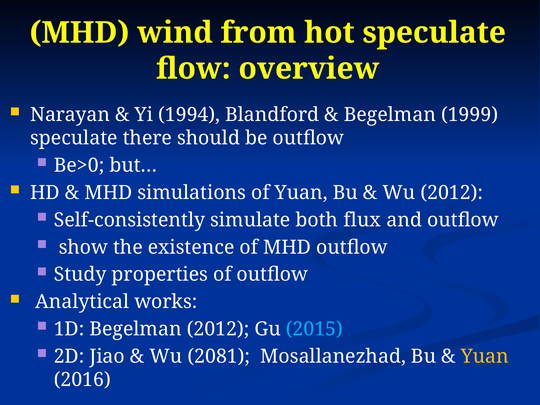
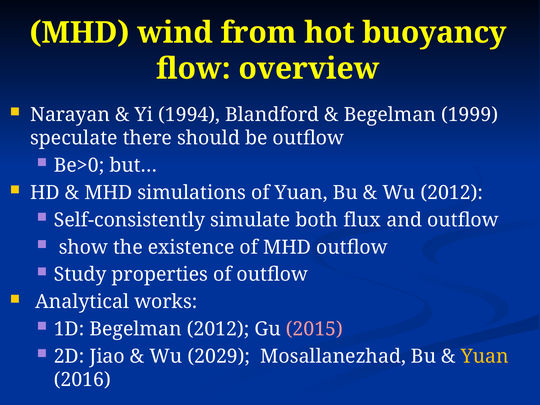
hot speculate: speculate -> buoyancy
2015 colour: light blue -> pink
2081: 2081 -> 2029
